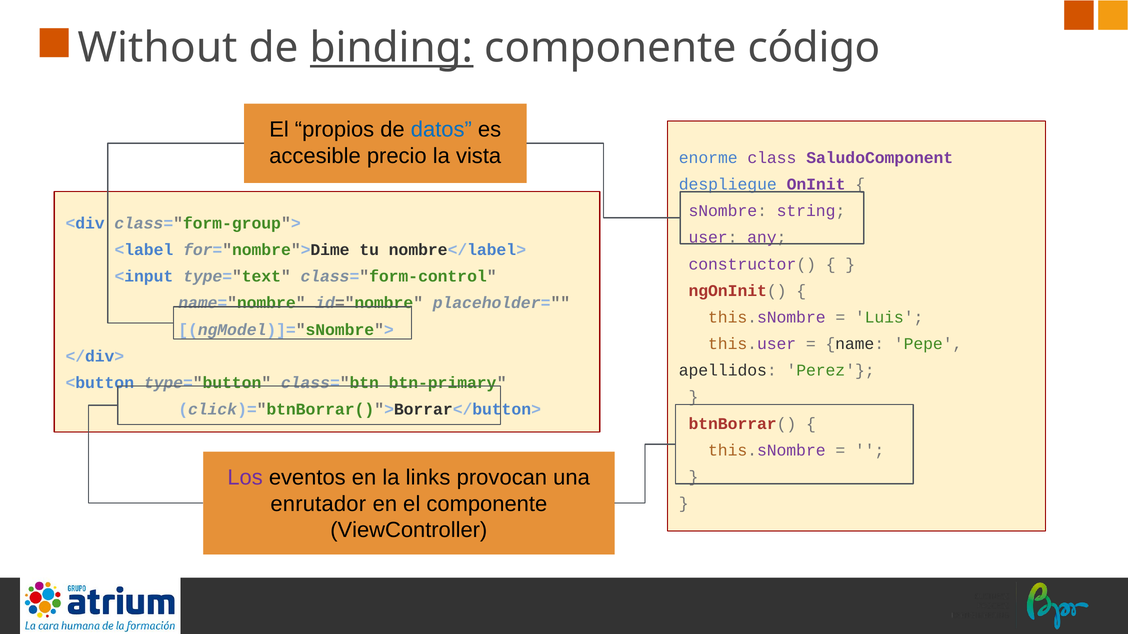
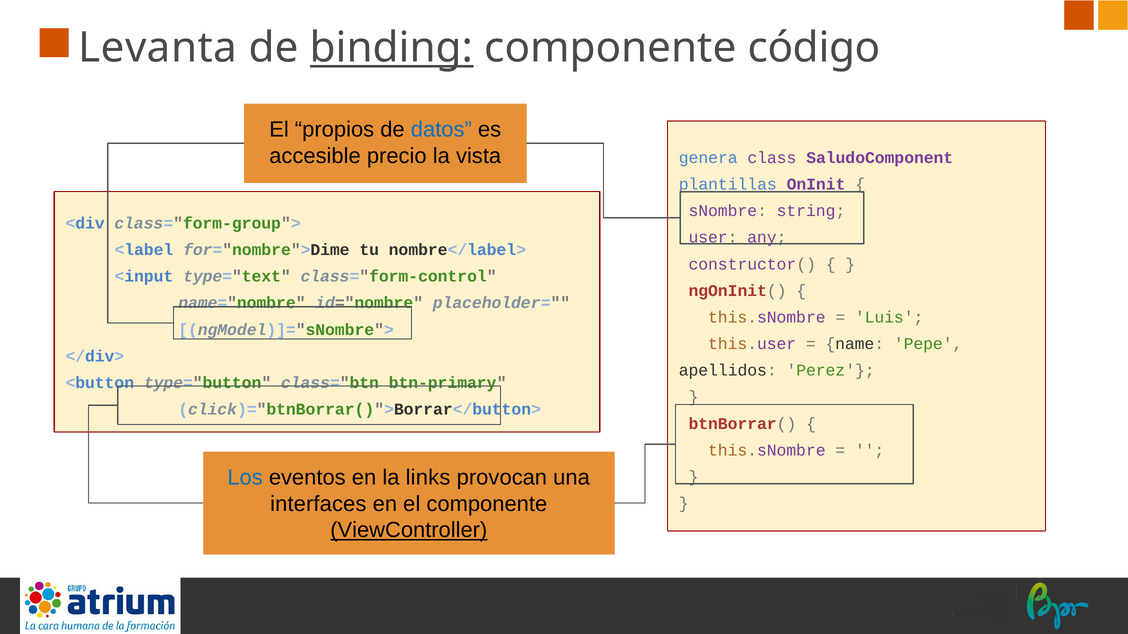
Without: Without -> Levanta
enorme: enorme -> genera
despliegue: despliegue -> plantillas
Los colour: purple -> blue
enrutador: enrutador -> interfaces
ViewController underline: none -> present
